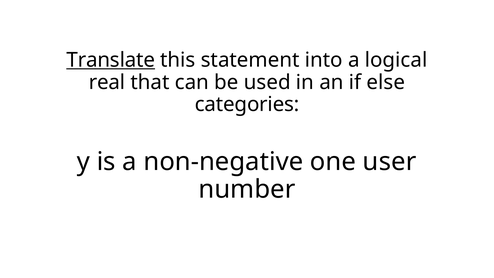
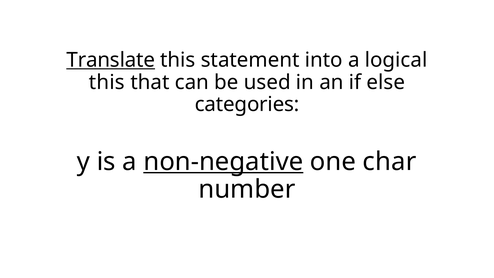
real at (107, 82): real -> this
non-negative underline: none -> present
user: user -> char
